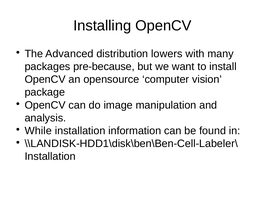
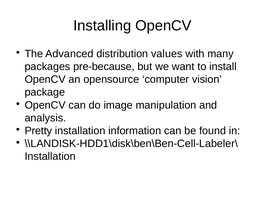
lowers: lowers -> values
While: While -> Pretty
